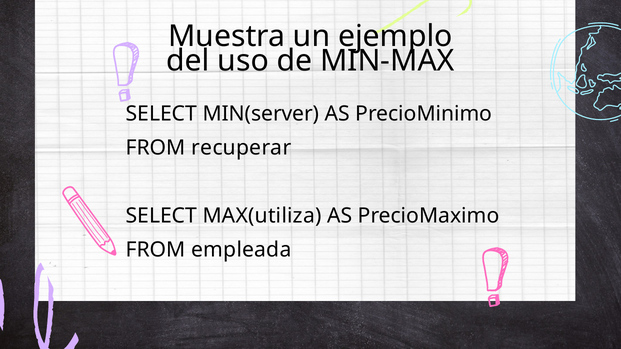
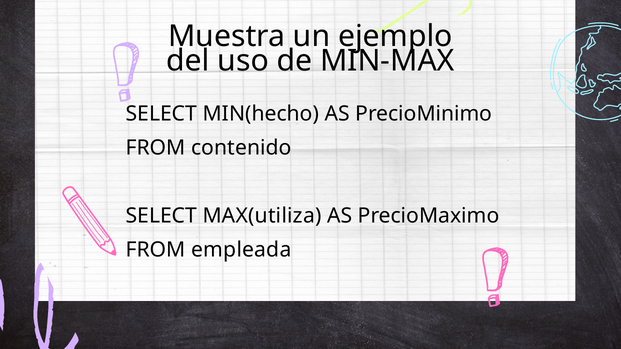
MIN(server: MIN(server -> MIN(hecho
recuperar: recuperar -> contenido
